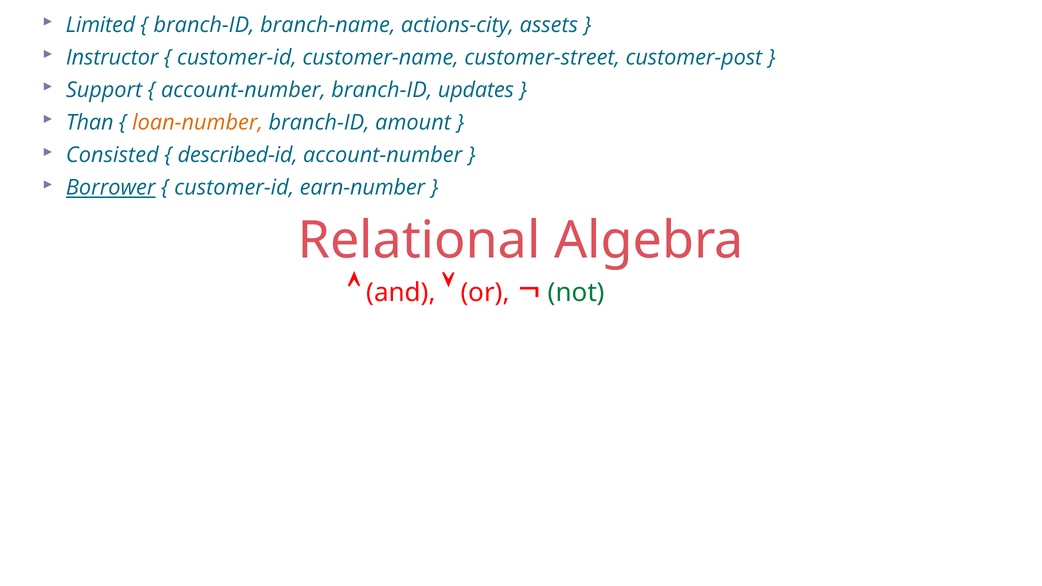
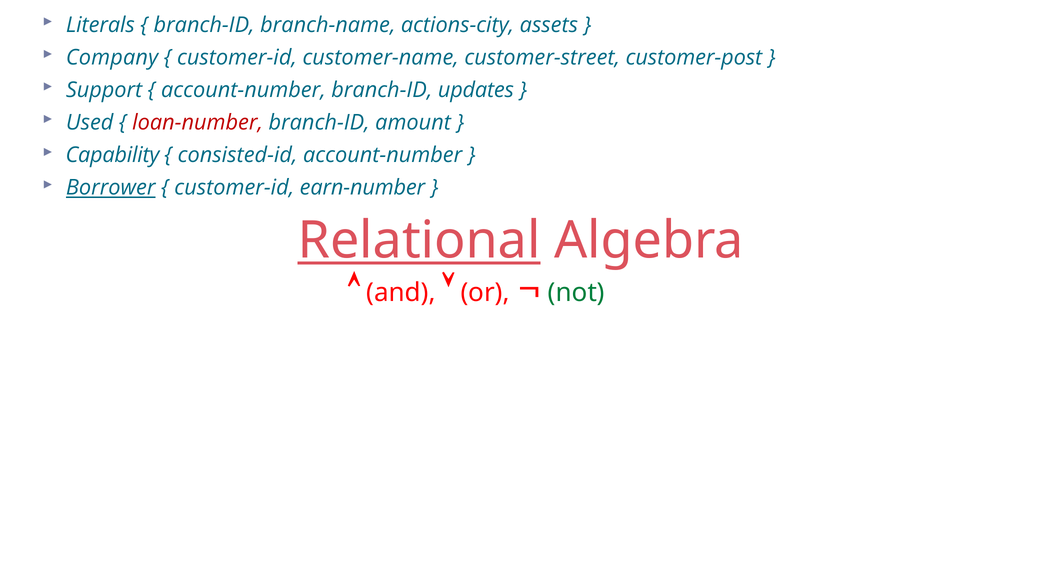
Limited: Limited -> Literals
Instructor: Instructor -> Company
Than: Than -> Used
loan-number colour: orange -> red
Consisted: Consisted -> Capability
described-id: described-id -> consisted-id
Relational underline: none -> present
